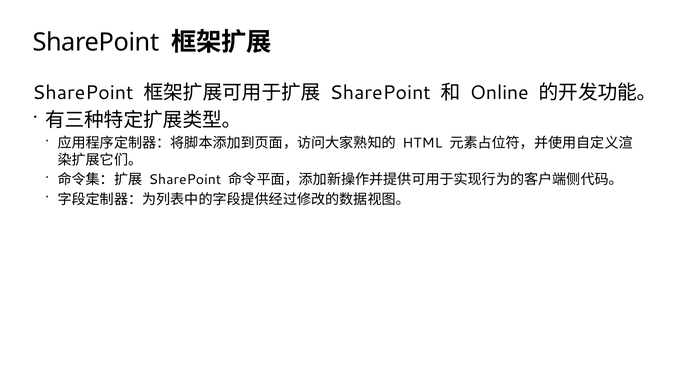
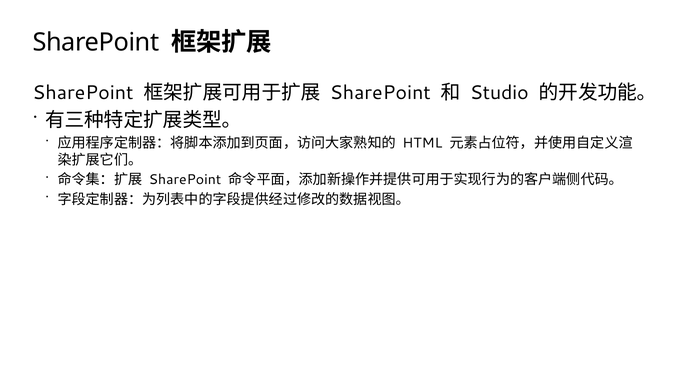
Online: Online -> Studio
